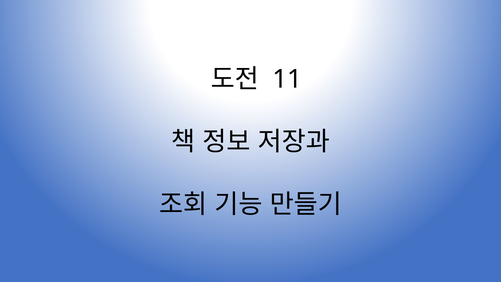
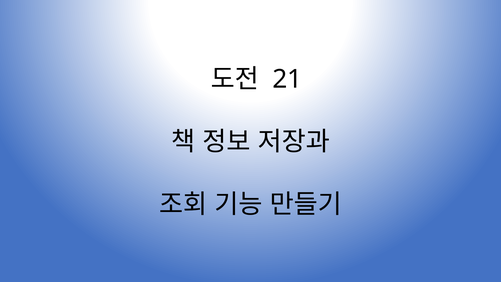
11: 11 -> 21
